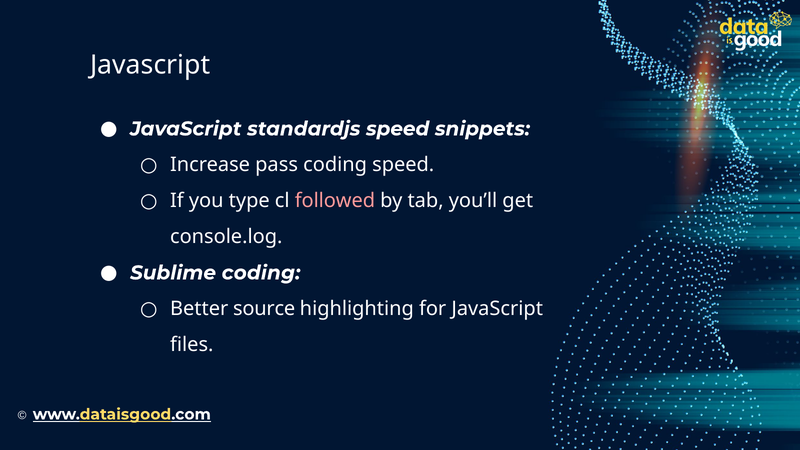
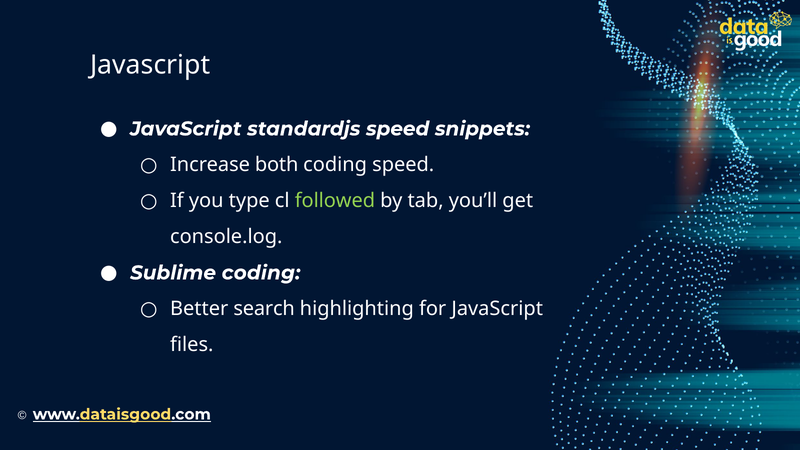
pass: pass -> both
followed colour: pink -> light green
source: source -> search
